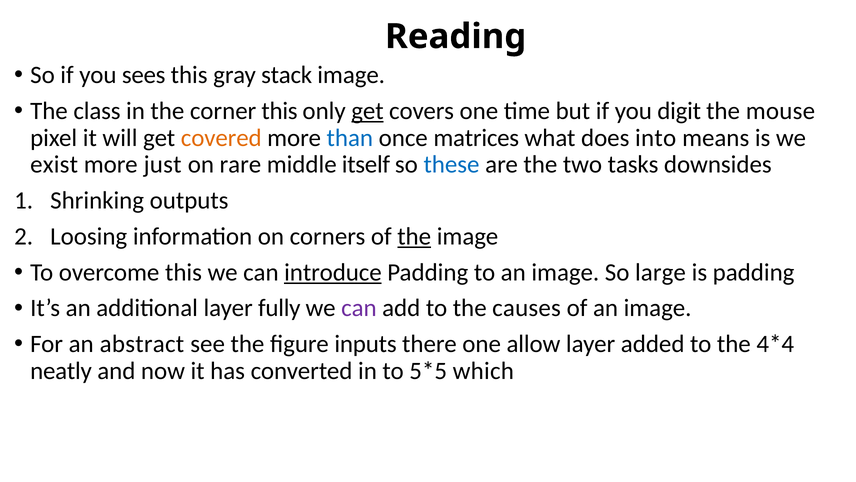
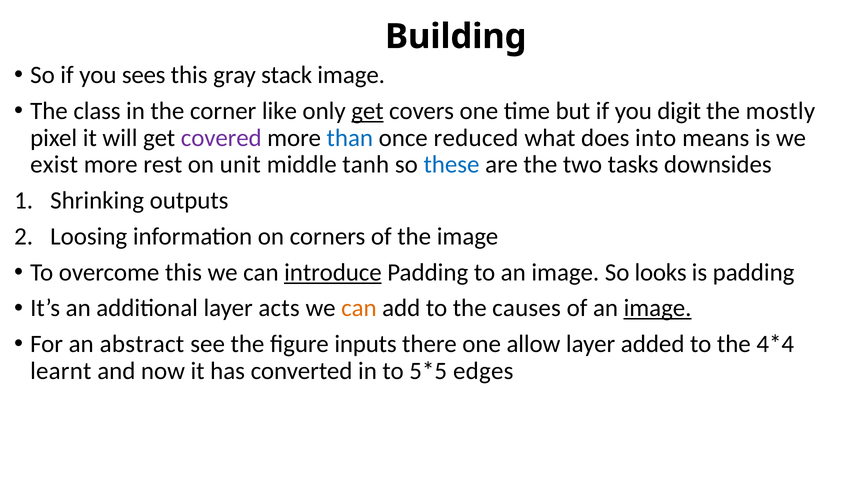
Reading: Reading -> Building
corner this: this -> like
mouse: mouse -> mostly
covered colour: orange -> purple
matrices: matrices -> reduced
just: just -> rest
rare: rare -> unit
itself: itself -> tanh
the at (414, 236) underline: present -> none
large: large -> looks
fully: fully -> acts
can at (359, 308) colour: purple -> orange
image at (658, 308) underline: none -> present
neatly: neatly -> learnt
which: which -> edges
